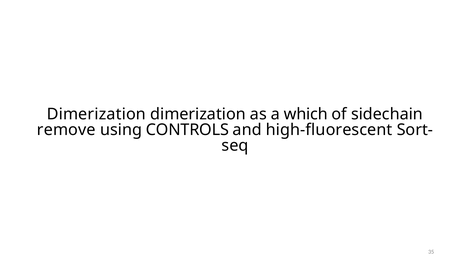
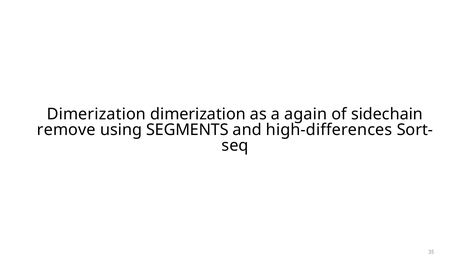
which: which -> again
CONTROLS: CONTROLS -> SEGMENTS
high-fluorescent: high-fluorescent -> high-differences
